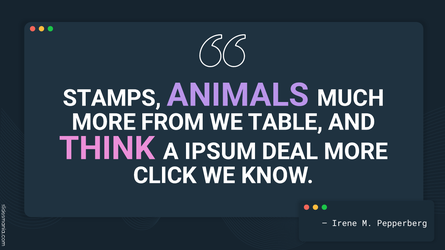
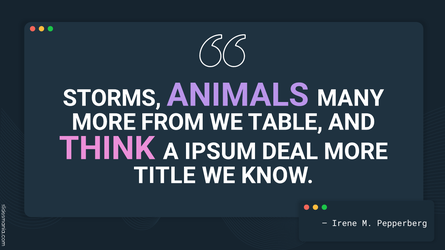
STAMPS: STAMPS -> STORMS
MUCH: MUCH -> MANY
CLICK: CLICK -> TITLE
